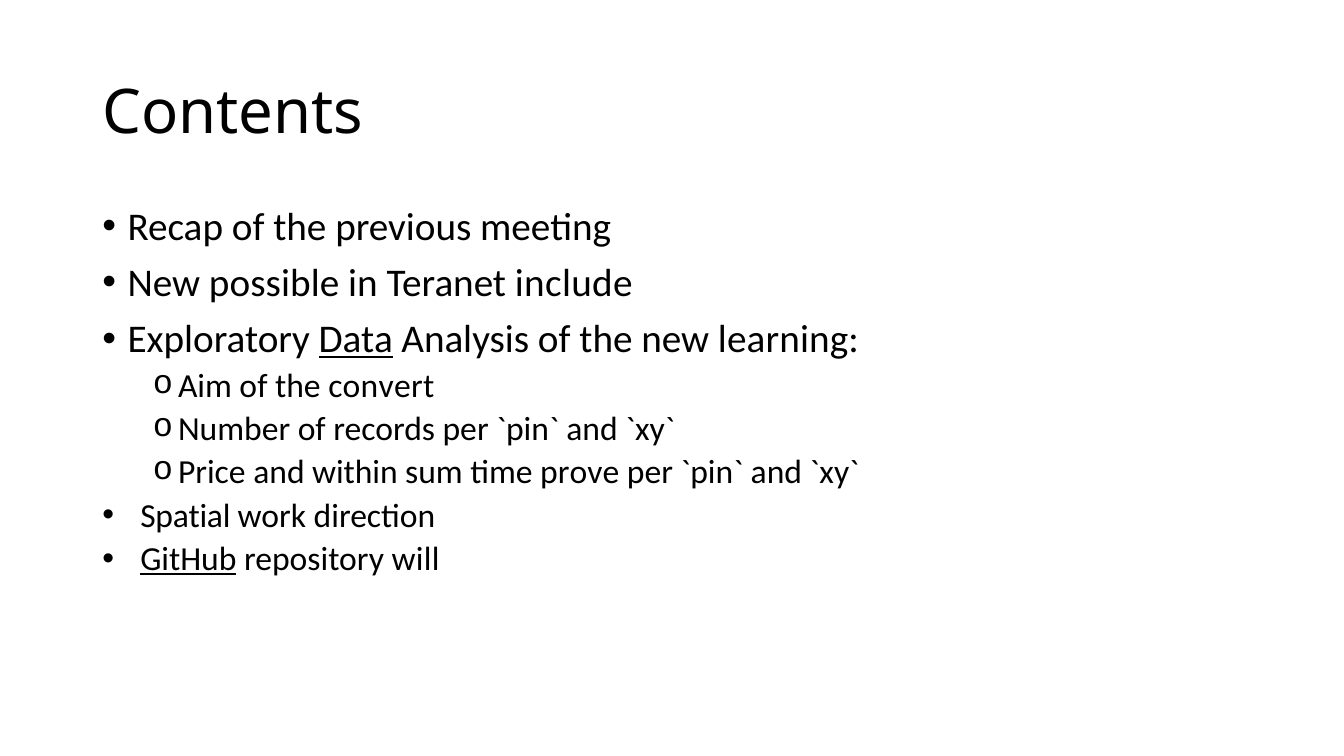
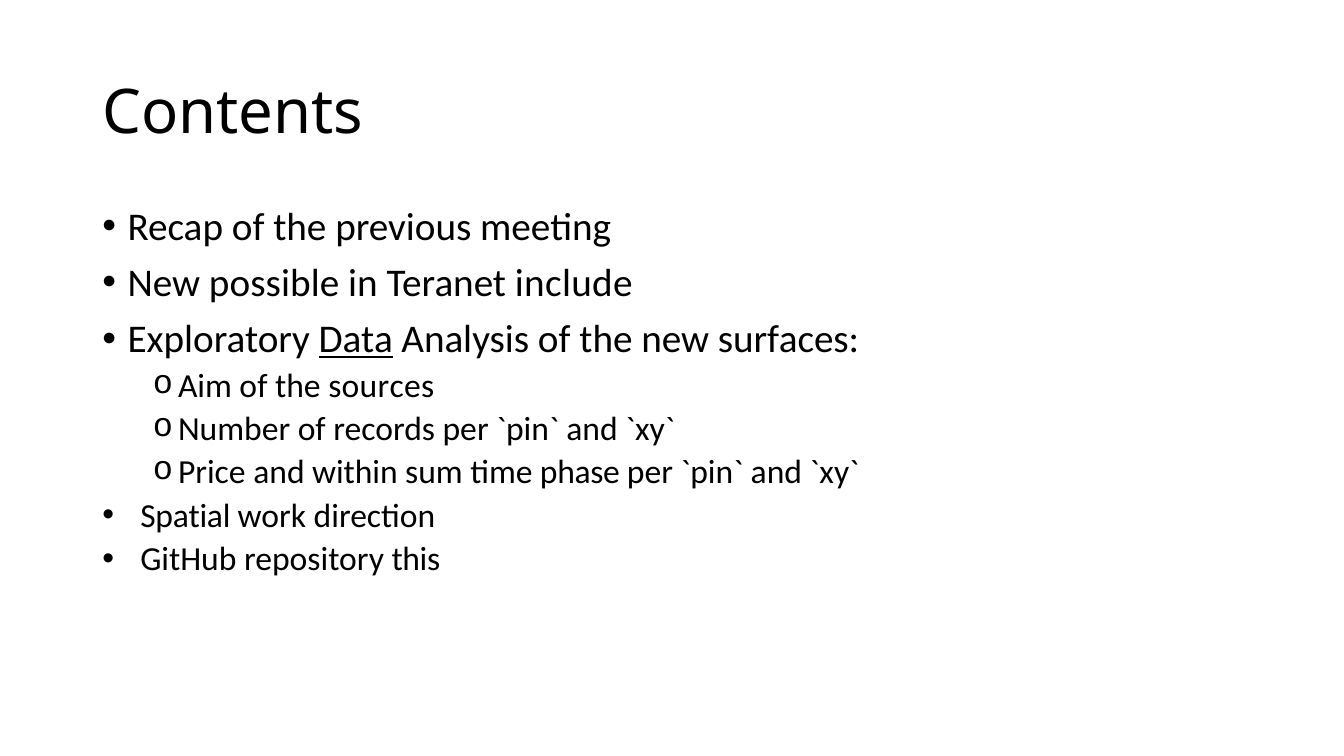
learning: learning -> surfaces
convert: convert -> sources
prove: prove -> phase
GitHub underline: present -> none
will: will -> this
